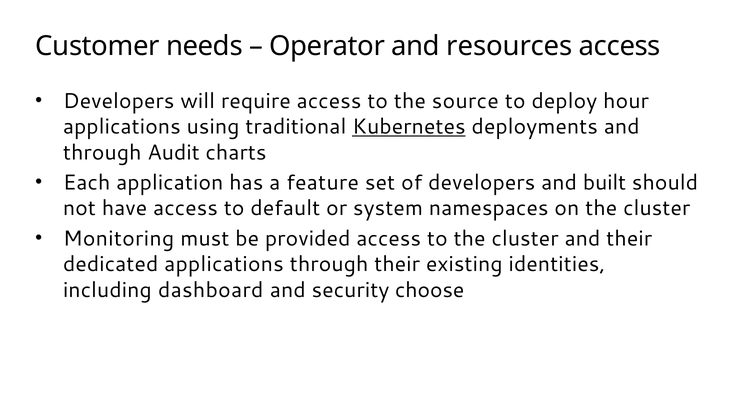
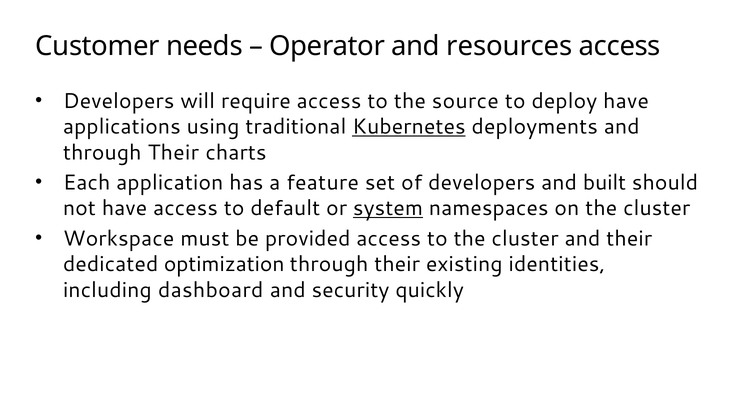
deploy hour: hour -> have
Audit at (174, 152): Audit -> Their
system underline: none -> present
Monitoring: Monitoring -> Workspace
dedicated applications: applications -> optimization
choose: choose -> quickly
